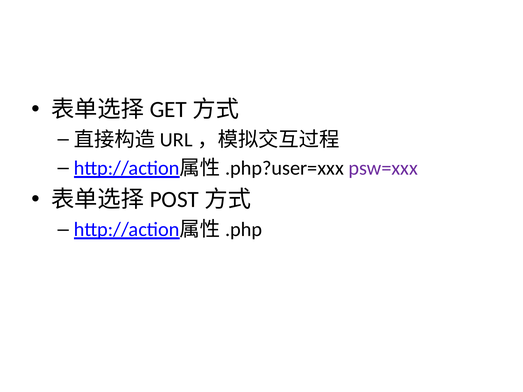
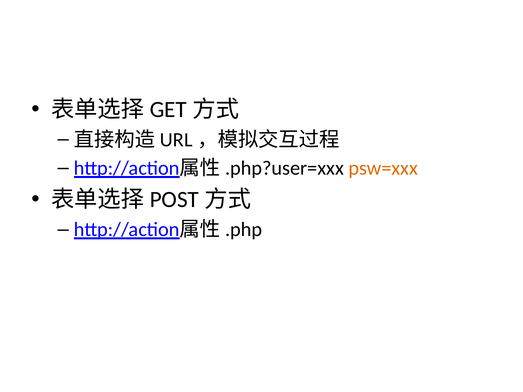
psw=xxx colour: purple -> orange
